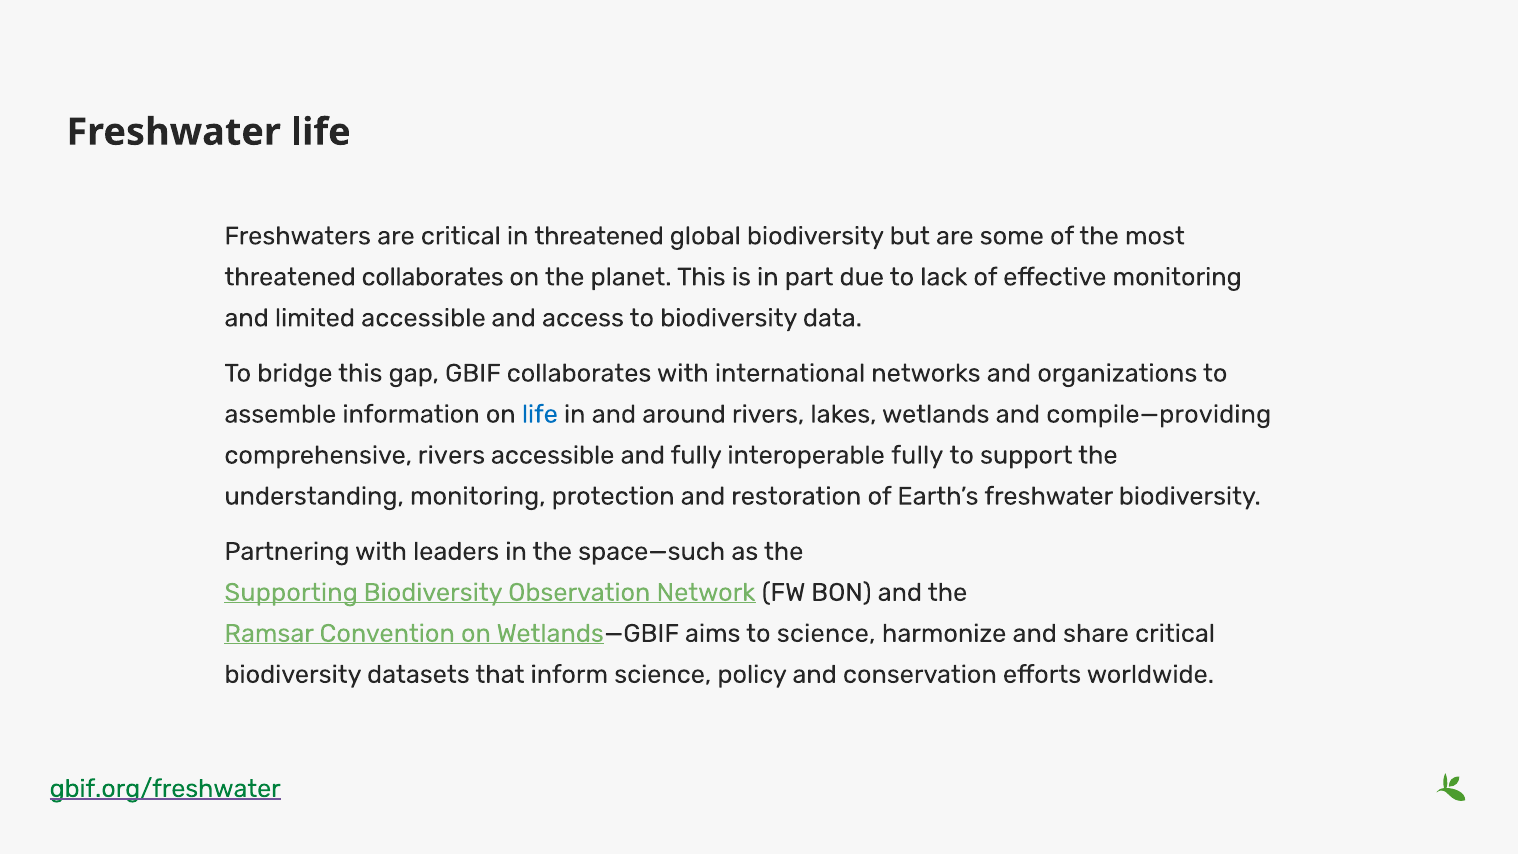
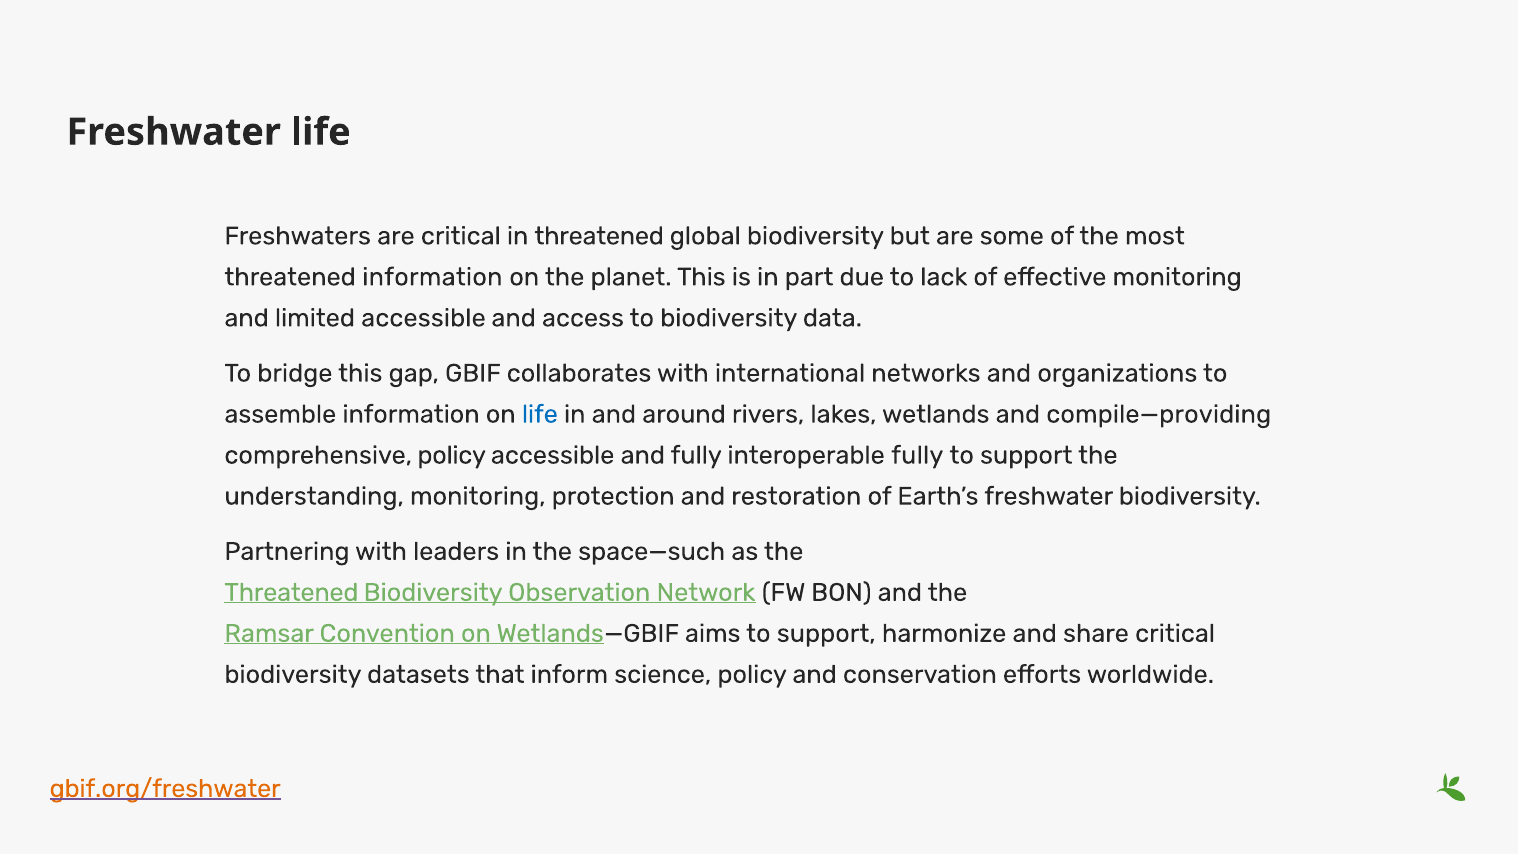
threatened collaborates: collaborates -> information
comprehensive rivers: rivers -> policy
Supporting at (291, 592): Supporting -> Threatened
aims to science: science -> support
gbif.org/freshwater colour: green -> orange
